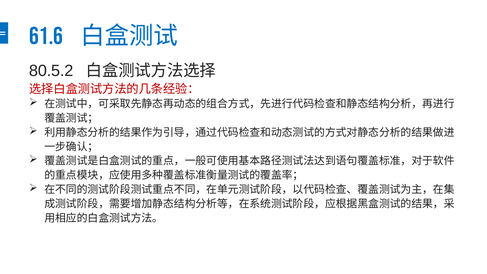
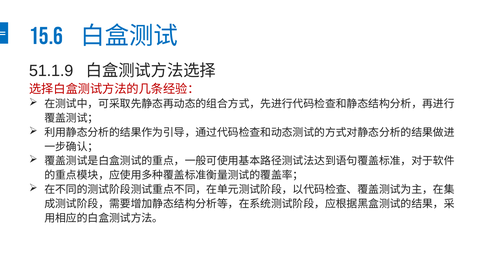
61.6: 61.6 -> 15.6
80.5.2: 80.5.2 -> 51.1.9
